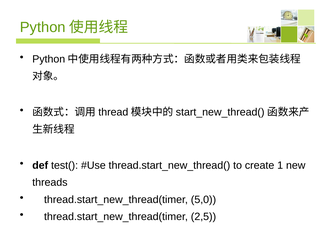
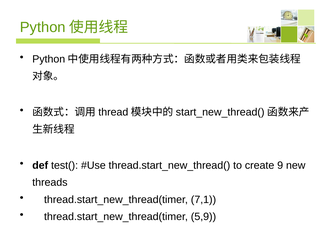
1: 1 -> 9
5,0: 5,0 -> 7,1
2,5: 2,5 -> 5,9
